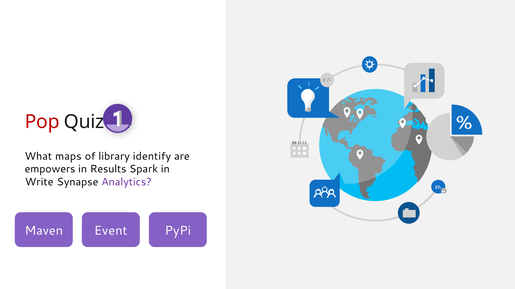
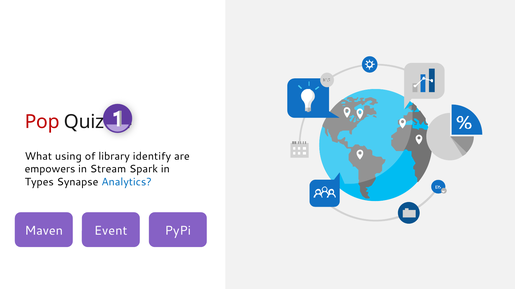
maps: maps -> using
Results: Results -> Stream
Write: Write -> Types
Analytics colour: purple -> blue
